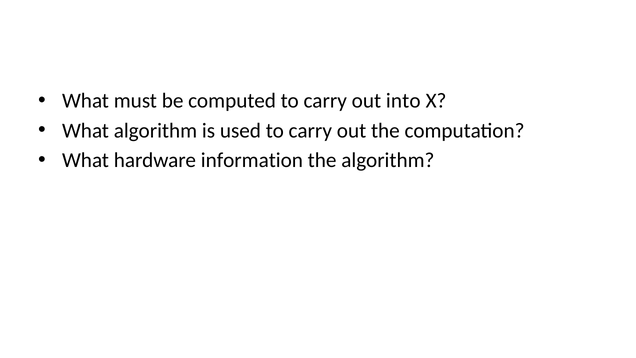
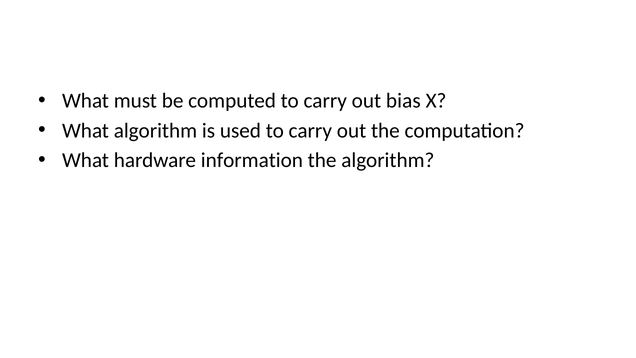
into: into -> bias
